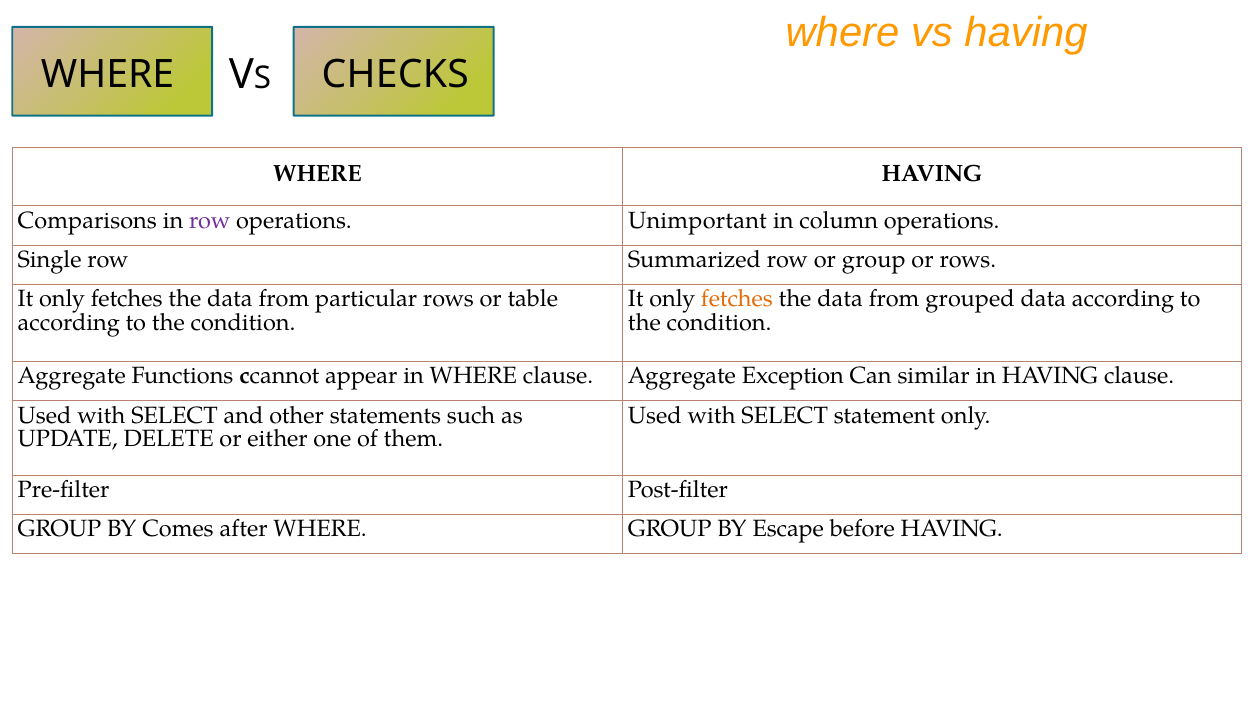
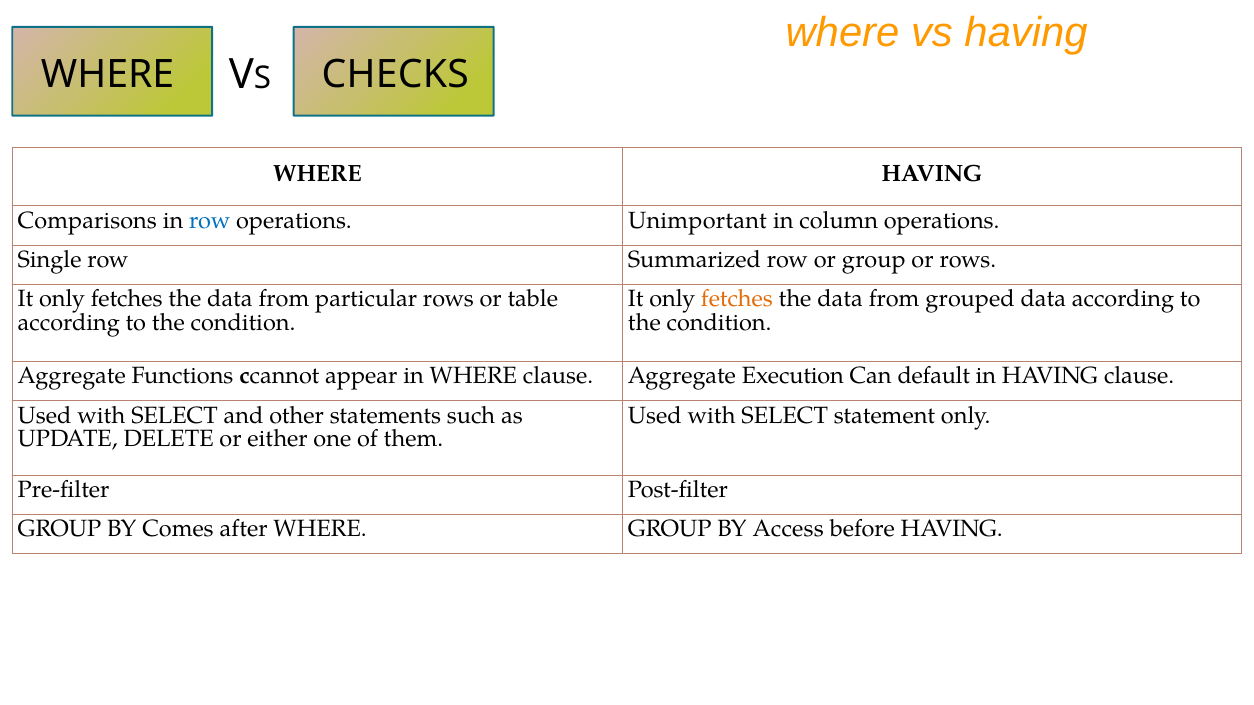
row at (210, 221) colour: purple -> blue
Exception: Exception -> Execution
similar: similar -> default
Escape: Escape -> Access
